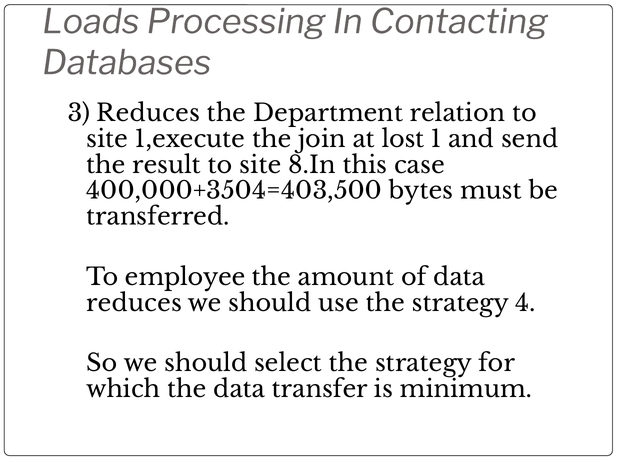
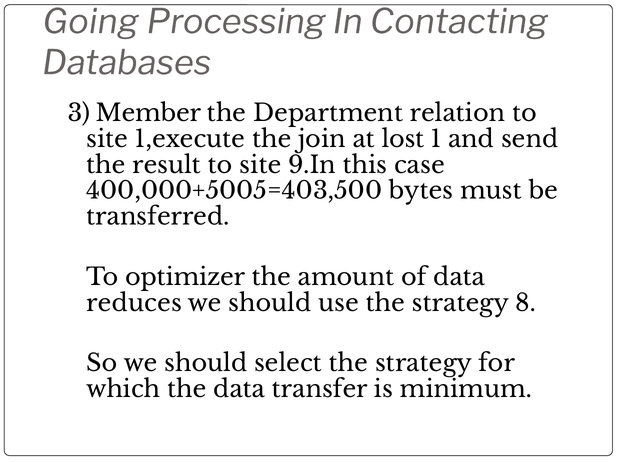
Loads: Loads -> Going
3 Reduces: Reduces -> Member
8.In: 8.In -> 9.In
400,000+3504=403,500: 400,000+3504=403,500 -> 400,000+5005=403,500
employee: employee -> optimizer
4: 4 -> 8
